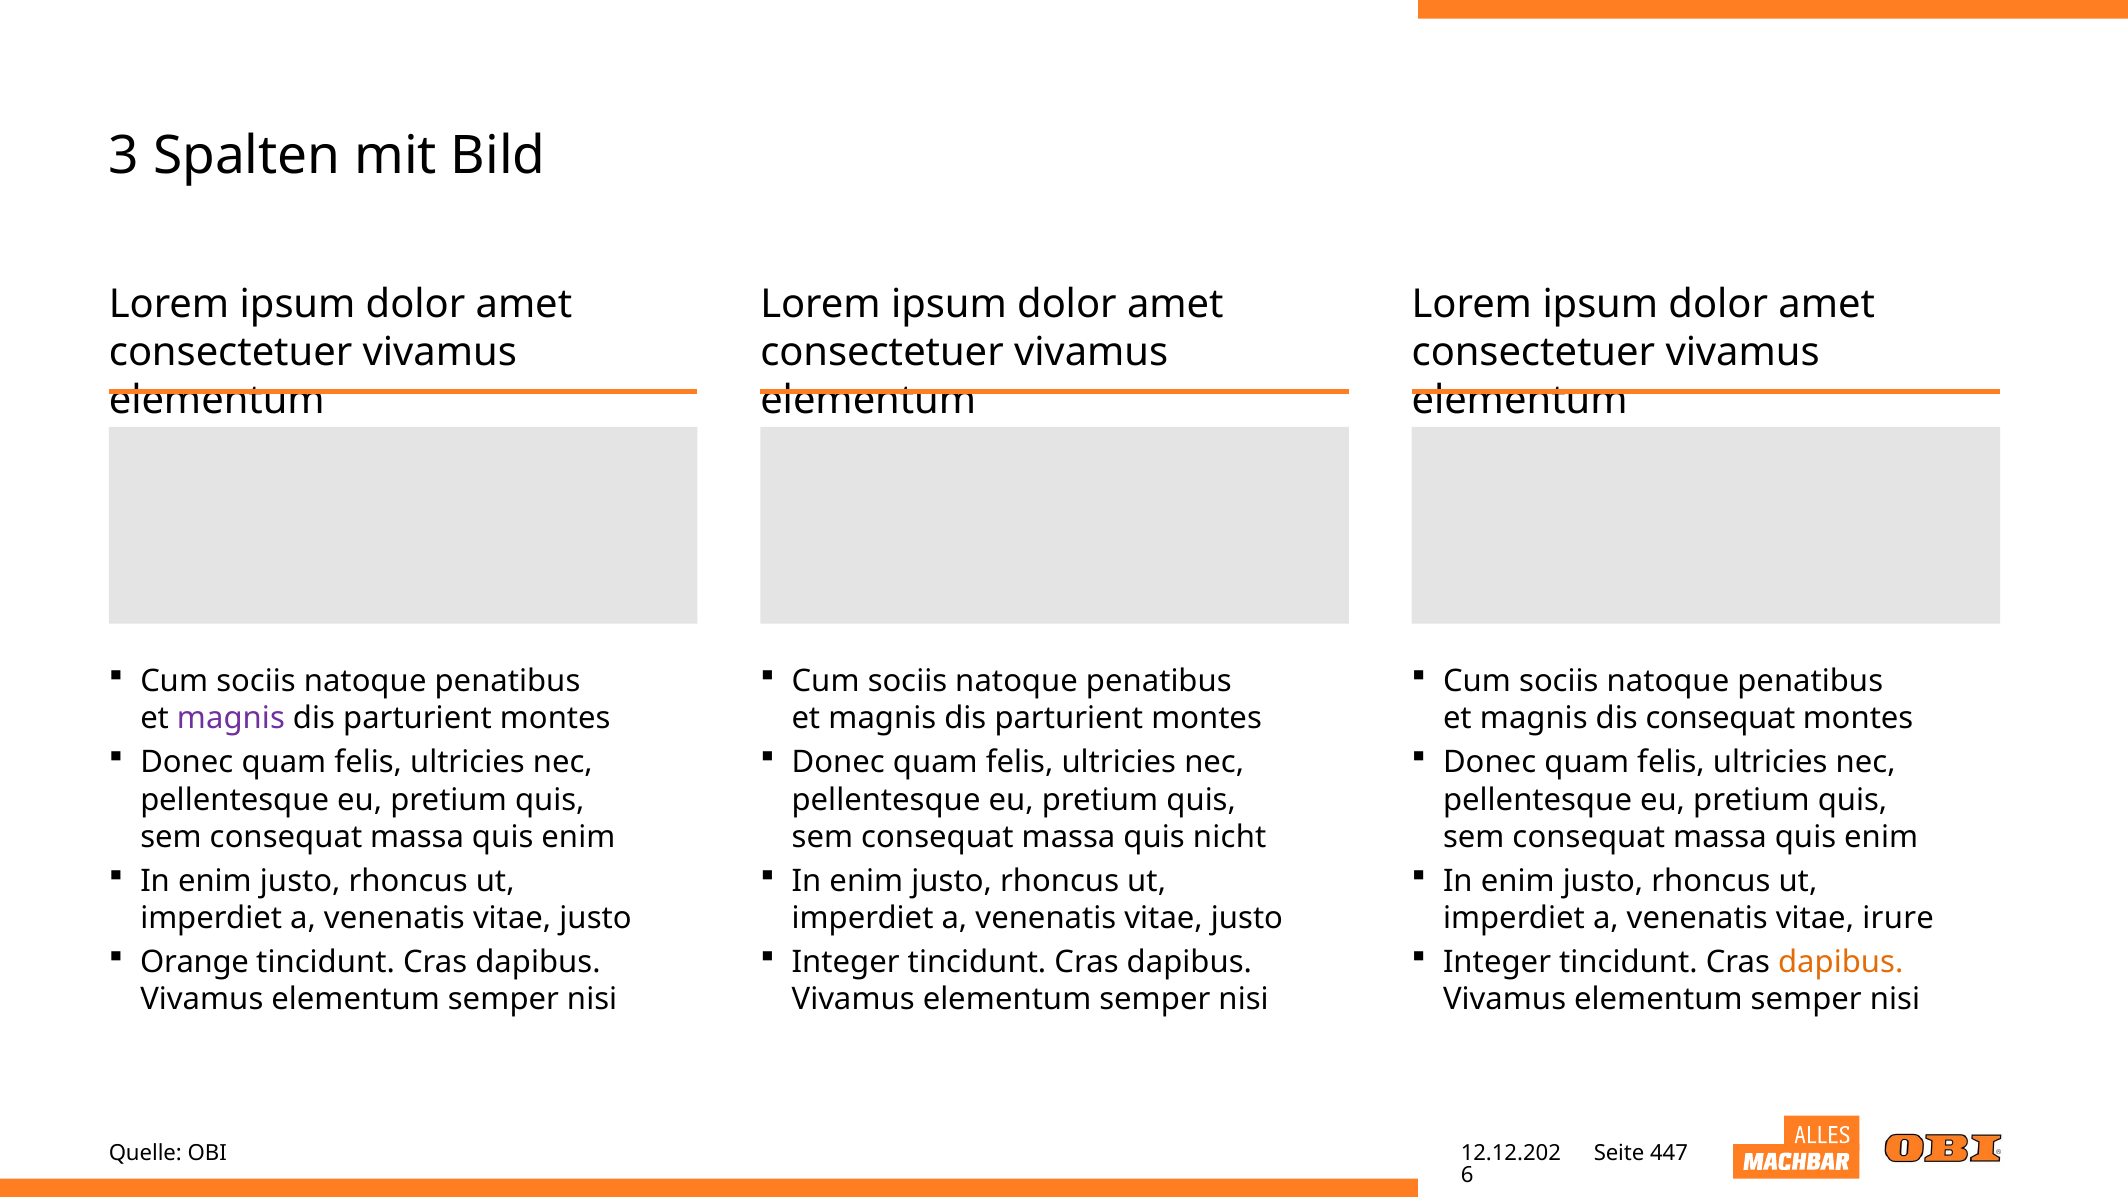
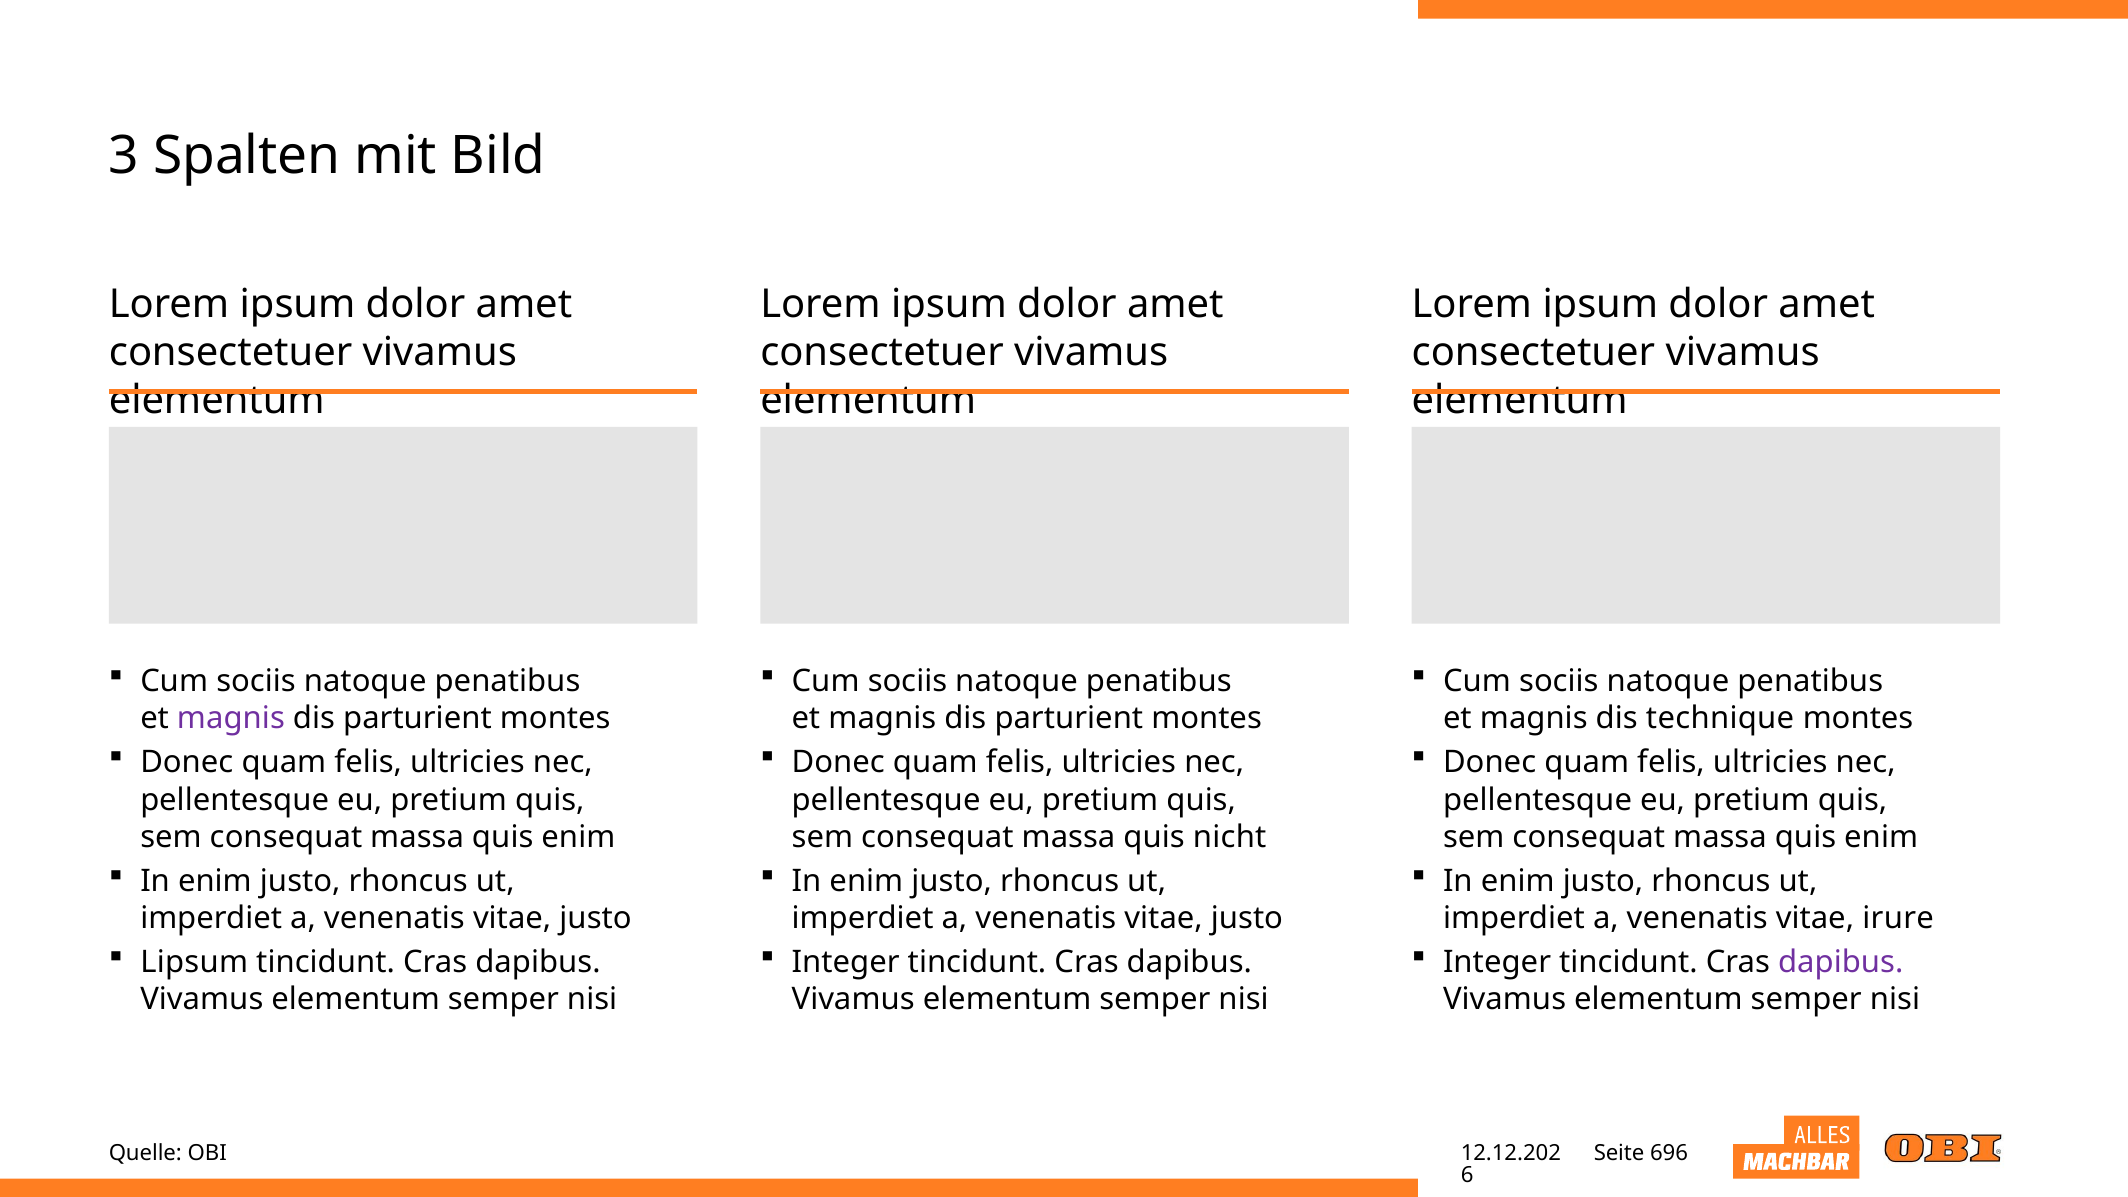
dis consequat: consequat -> technique
Orange: Orange -> Lipsum
dapibus at (1841, 962) colour: orange -> purple
447: 447 -> 696
